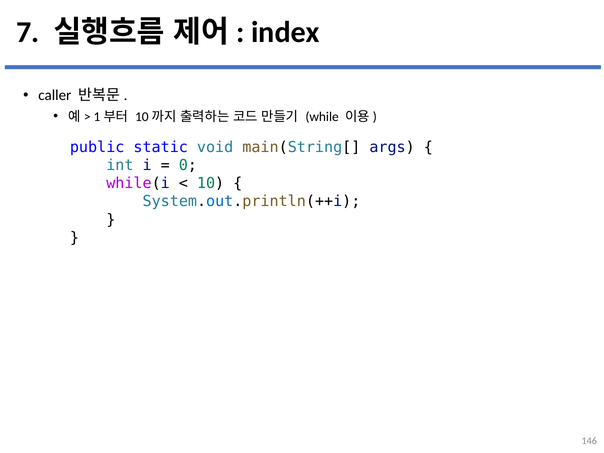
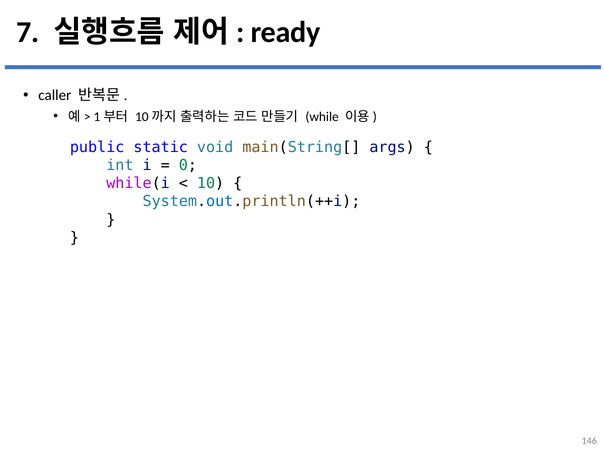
index: index -> ready
